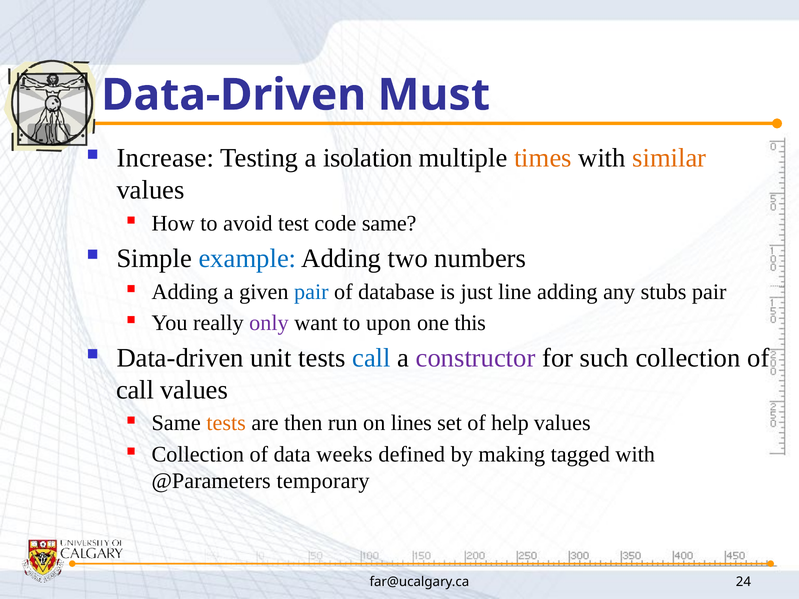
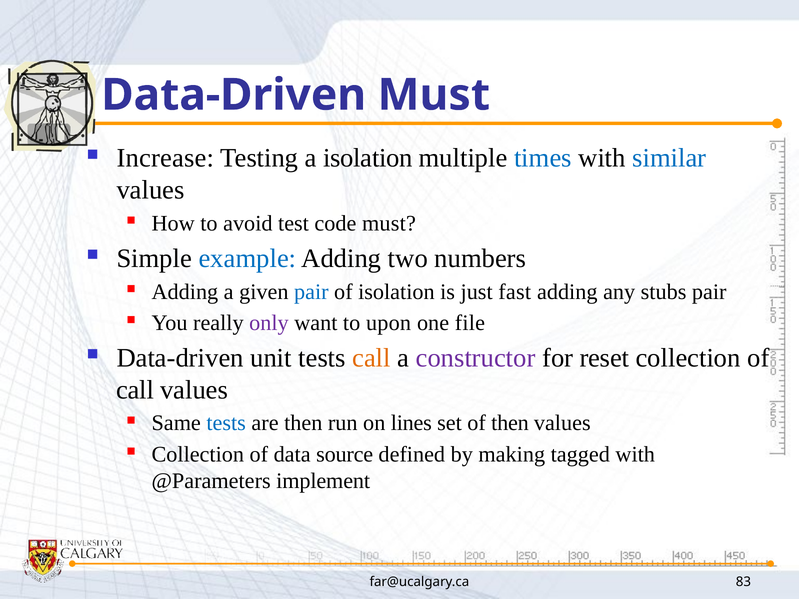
times colour: orange -> blue
similar colour: orange -> blue
code same: same -> must
of database: database -> isolation
line: line -> fast
this: this -> file
call at (371, 358) colour: blue -> orange
such: such -> reset
tests at (226, 423) colour: orange -> blue
of help: help -> then
weeks: weeks -> source
temporary: temporary -> implement
24: 24 -> 83
